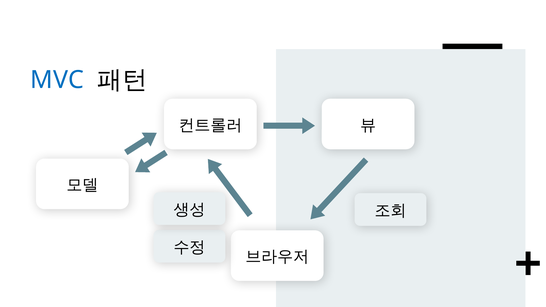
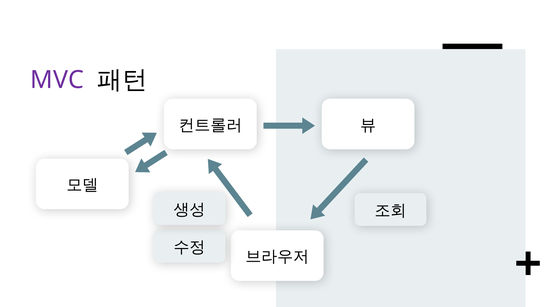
MVC colour: blue -> purple
